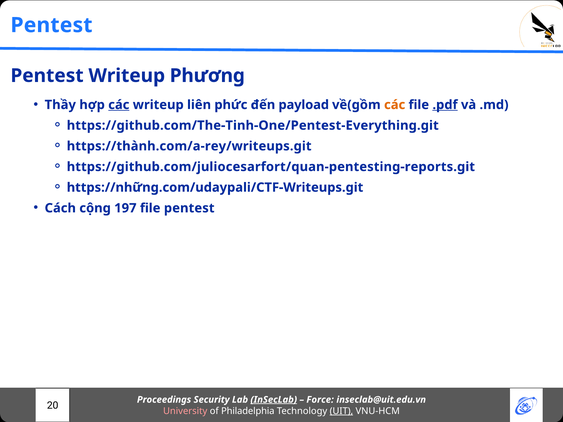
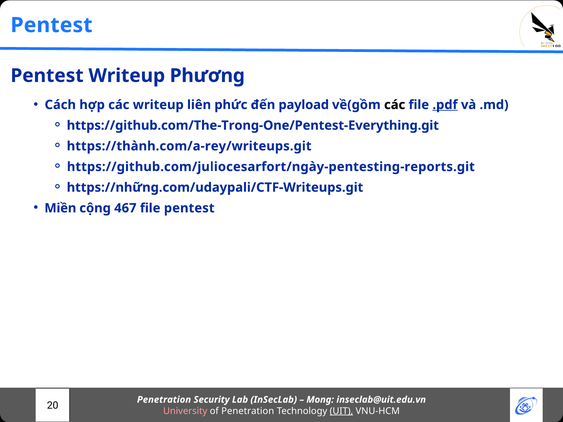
Thầy: Thầy -> Cách
các at (119, 105) underline: present -> none
các at (395, 105) colour: orange -> black
https://github.com/The-Tinh-One/Pentest-Everything.git: https://github.com/The-Tinh-One/Pentest-Everything.git -> https://github.com/The-Trong-One/Pentest-Everything.git
https://github.com/juliocesarfort/quan-pentesting-reports.git: https://github.com/juliocesarfort/quan-pentesting-reports.git -> https://github.com/juliocesarfort/ngày-pentesting-reports.git
Cách: Cách -> Miền
197: 197 -> 467
Proceedings at (164, 400): Proceedings -> Penetration
InSecLab underline: present -> none
Force: Force -> Mong
of Philadelphia: Philadelphia -> Penetration
